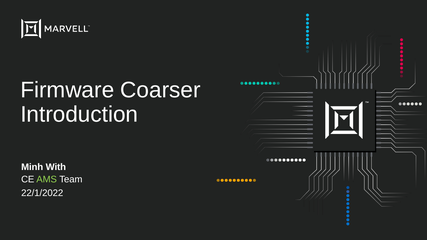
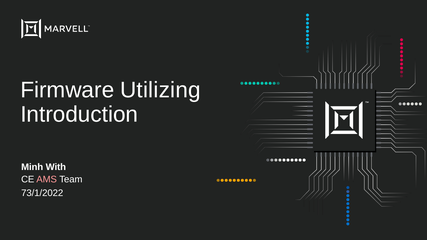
Coarser: Coarser -> Utilizing
AMS colour: light green -> pink
22/1/2022: 22/1/2022 -> 73/1/2022
